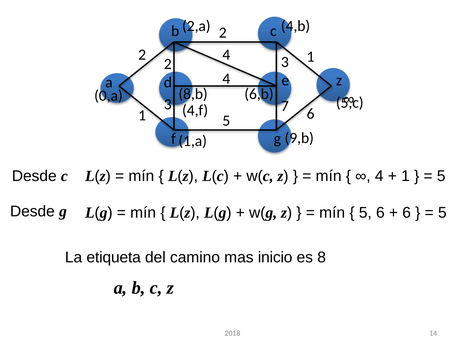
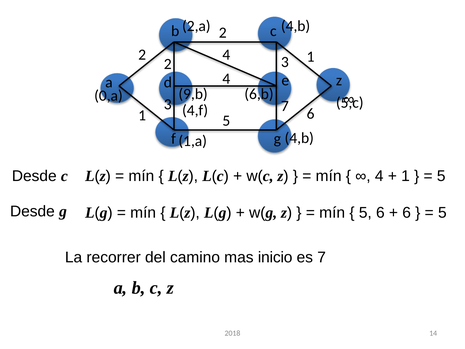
8,b: 8,b -> 9,b
9,b at (299, 138): 9,b -> 4,b
etiqueta: etiqueta -> recorrer
es 8: 8 -> 7
